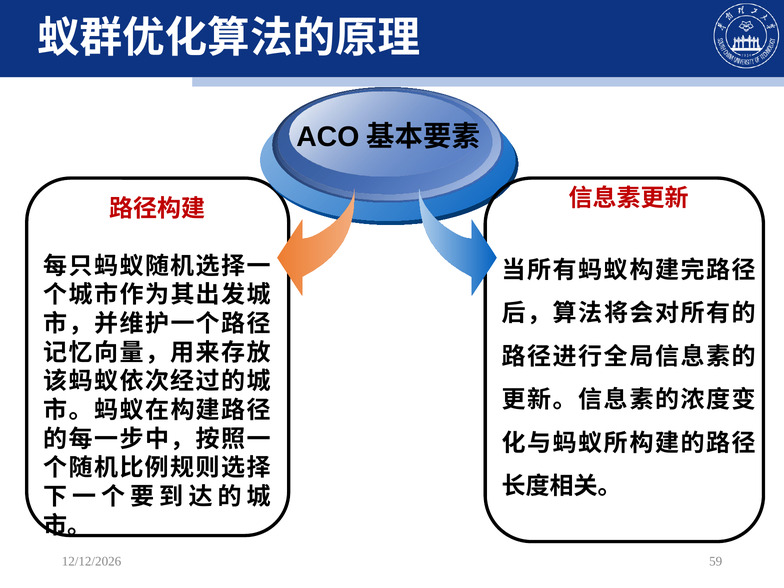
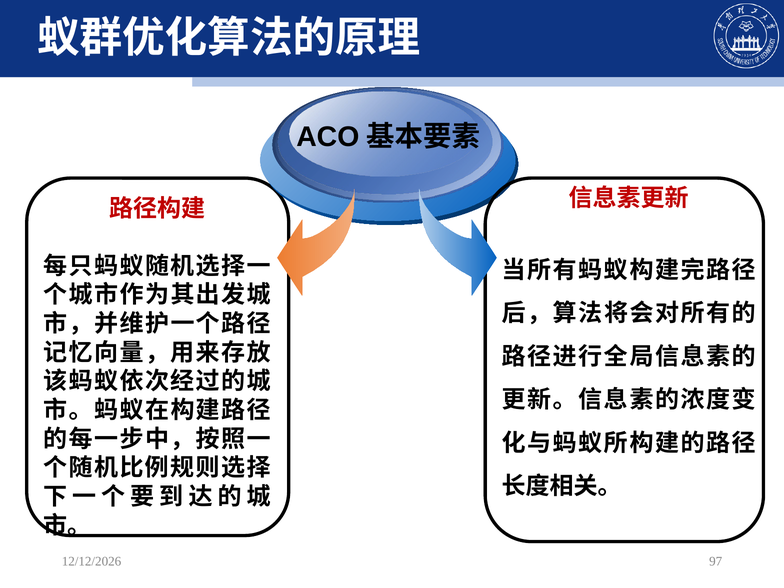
59: 59 -> 97
